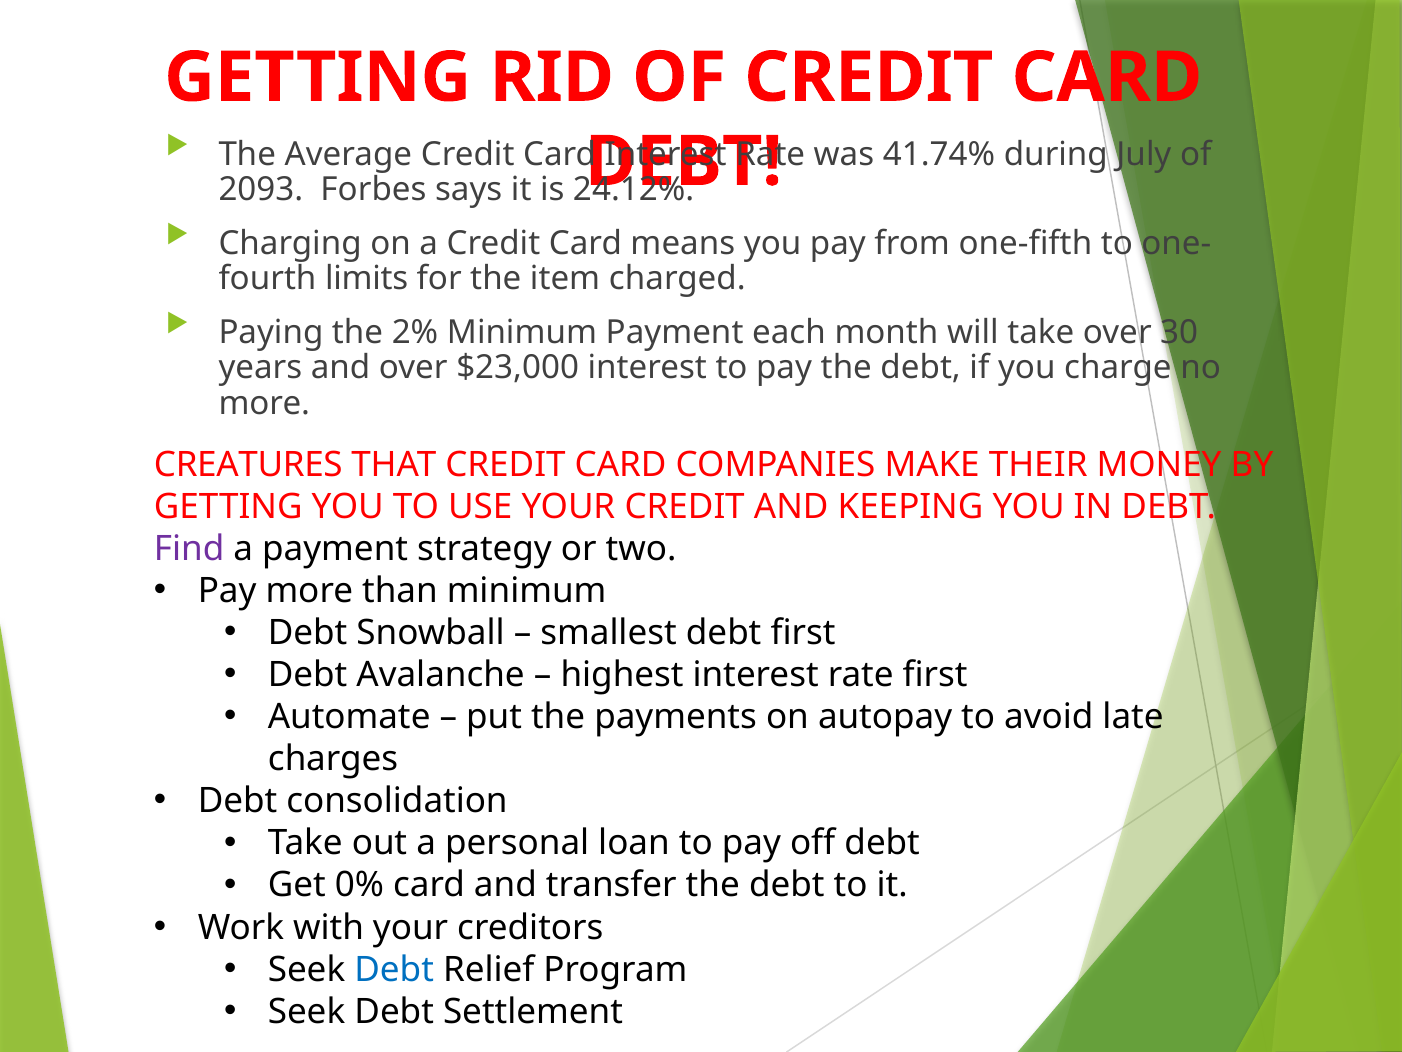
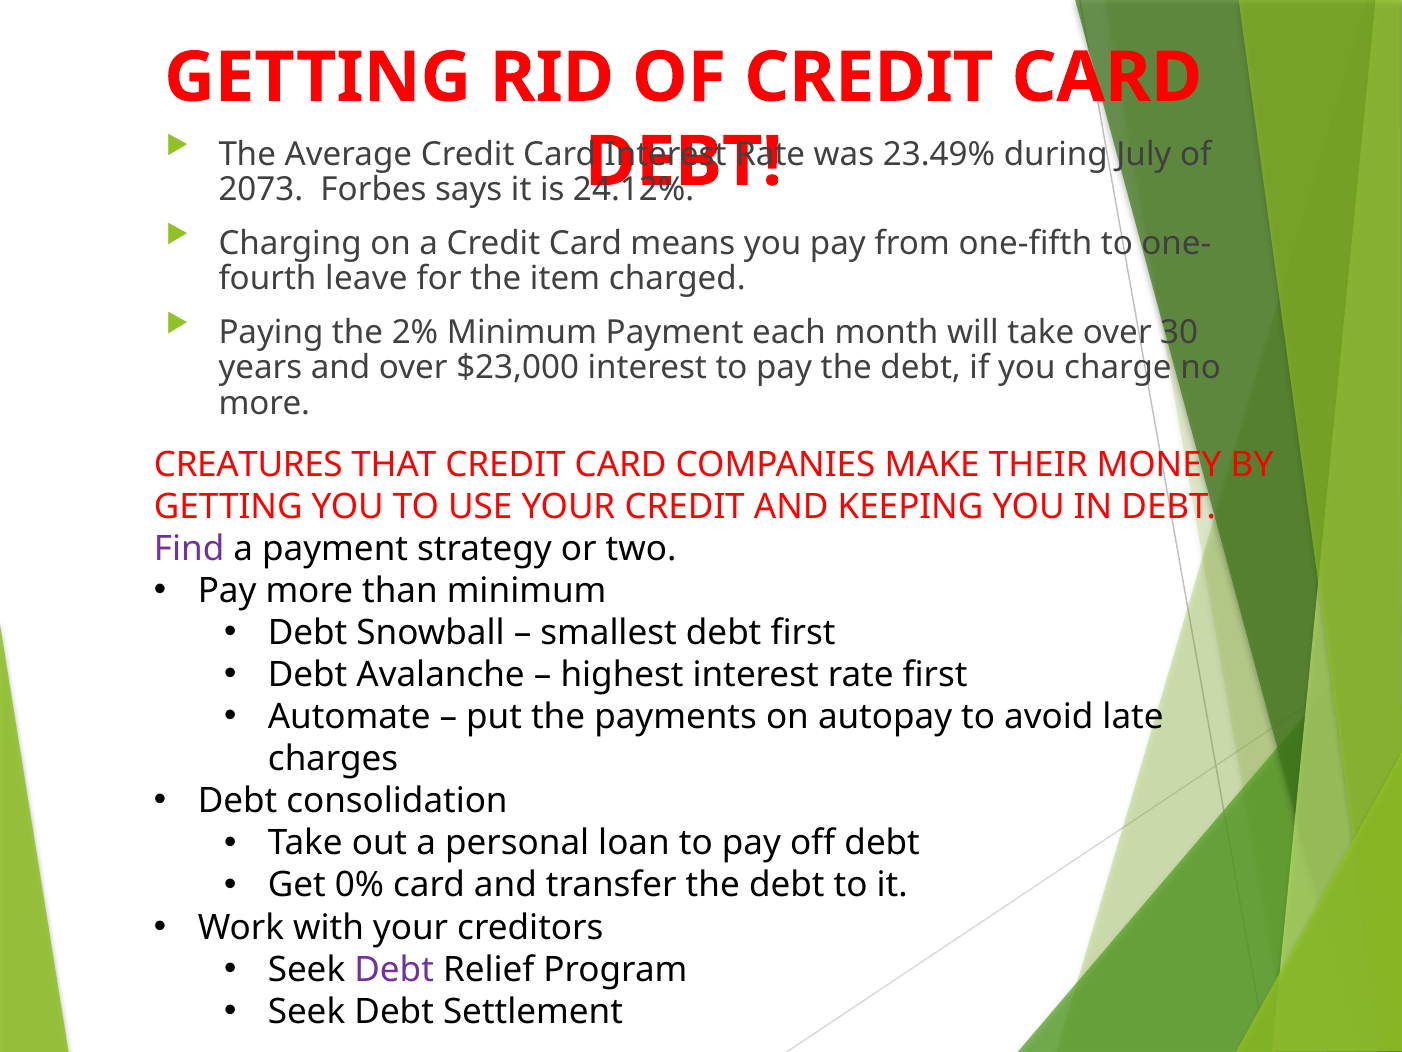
41.74%: 41.74% -> 23.49%
2093: 2093 -> 2073
limits: limits -> leave
Debt at (394, 969) colour: blue -> purple
